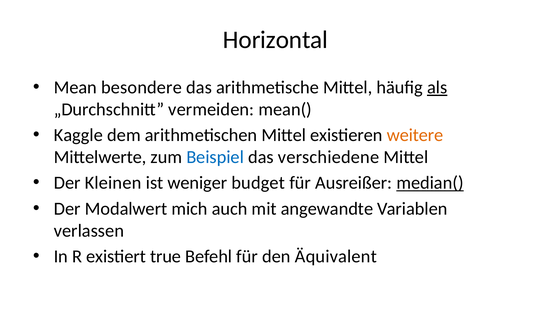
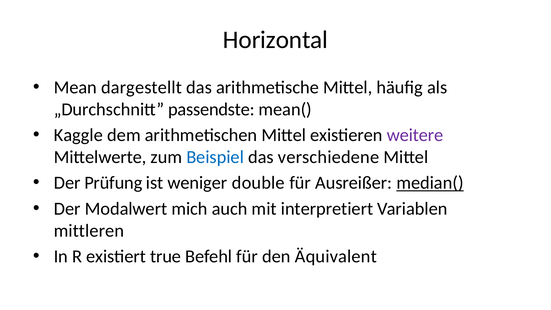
besondere: besondere -> dargestellt
als underline: present -> none
vermeiden: vermeiden -> passendste
weitere colour: orange -> purple
Kleinen: Kleinen -> Prüfung
budget: budget -> double
angewandte: angewandte -> interpretiert
verlassen: verlassen -> mittleren
